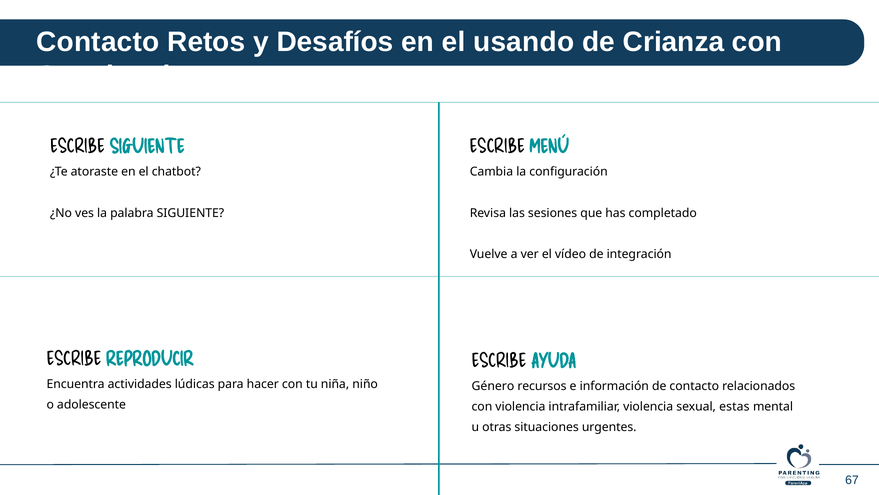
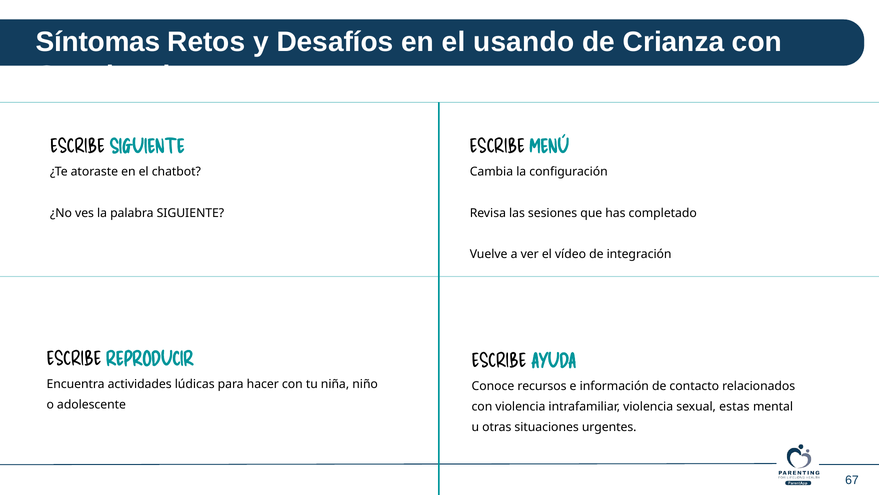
Contacto at (98, 42): Contacto -> Síntomas
Género: Género -> Conoce
